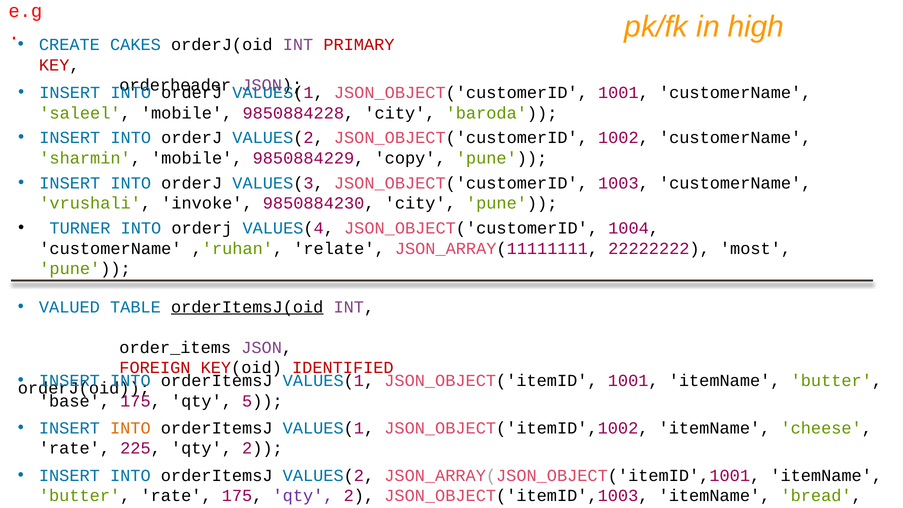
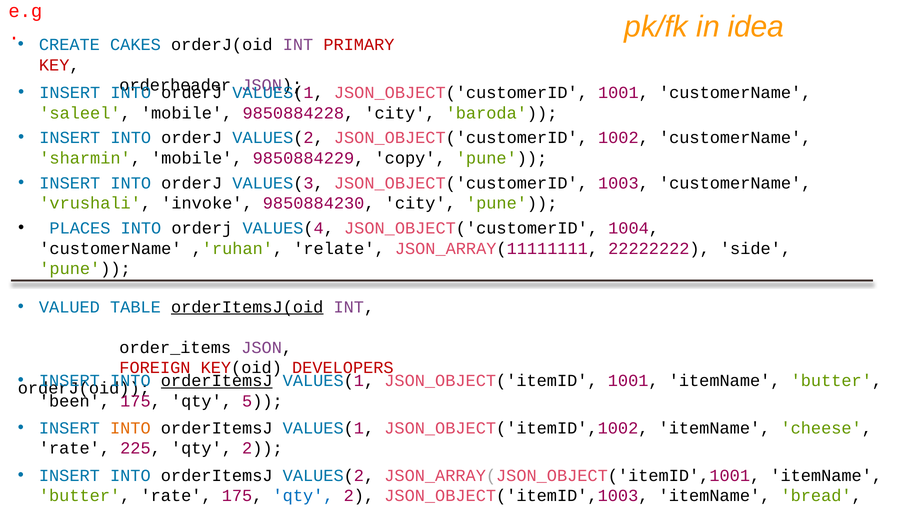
high: high -> idea
TURNER: TURNER -> PLACES
most: most -> side
IDENTIFIED: IDENTIFIED -> DEVELOPERS
orderItemsJ at (217, 381) underline: none -> present
base: base -> been
qty at (303, 496) colour: purple -> blue
